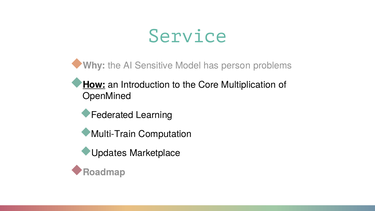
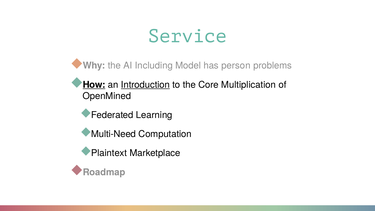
Sensitive: Sensitive -> Including
Introduction underline: none -> present
Multi-Train: Multi-Train -> Multi-Need
Updates: Updates -> Plaintext
